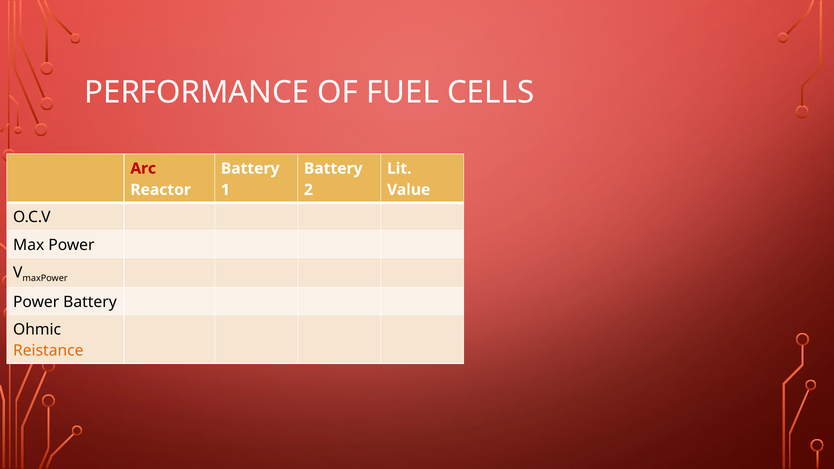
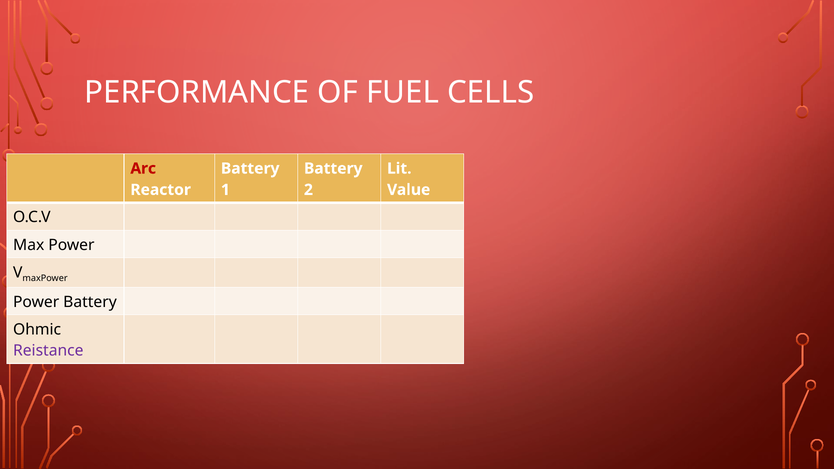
Reistance colour: orange -> purple
